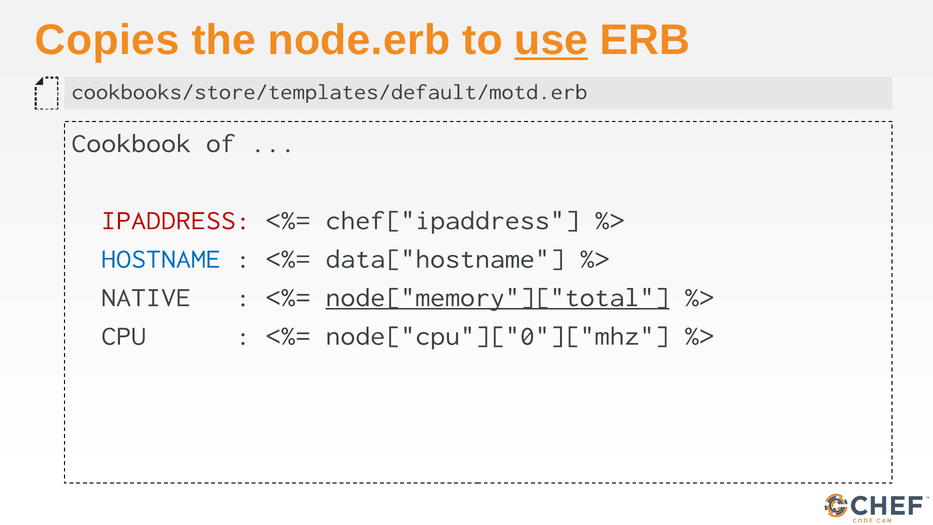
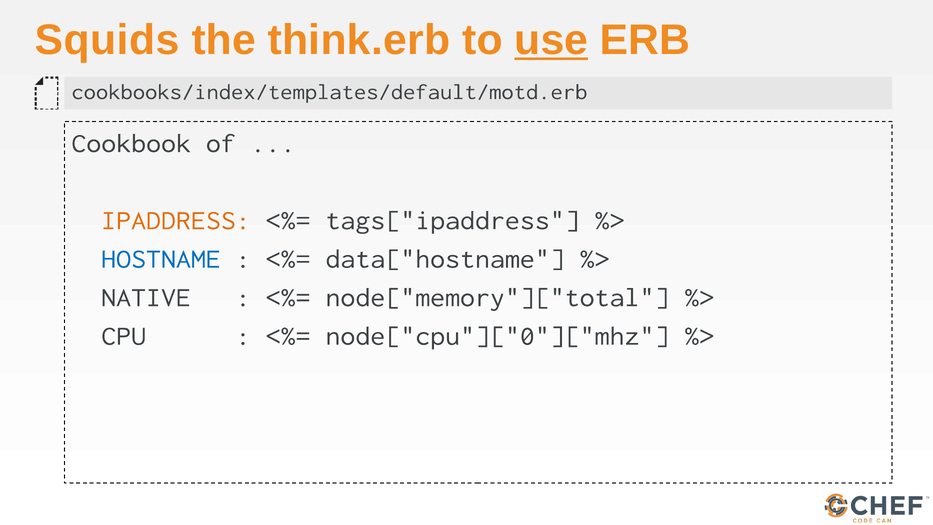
Copies: Copies -> Squids
node.erb: node.erb -> think.erb
cookbooks/store/templates/default/motd.erb: cookbooks/store/templates/default/motd.erb -> cookbooks/index/templates/default/motd.erb
IPADDRESS colour: red -> orange
chef["ipaddress: chef["ipaddress -> tags["ipaddress
node["memory"]["total underline: present -> none
